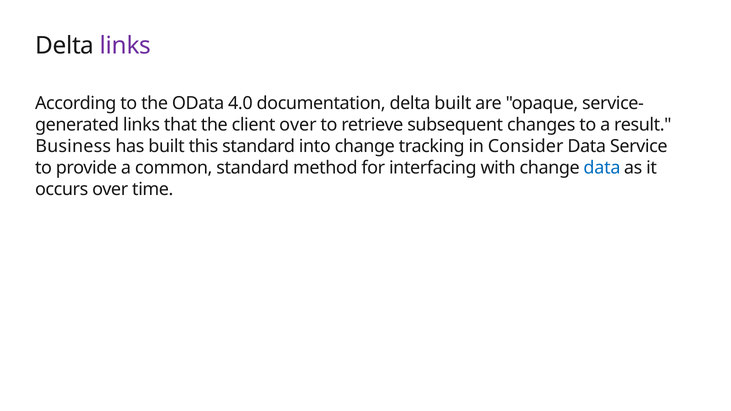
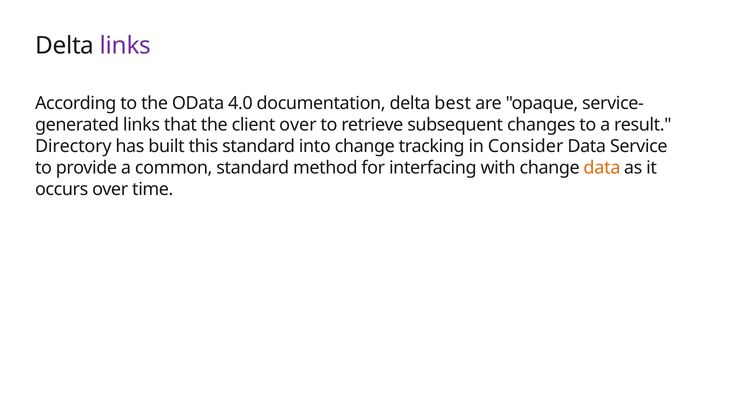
delta built: built -> best
Business: Business -> Directory
data at (602, 168) colour: blue -> orange
